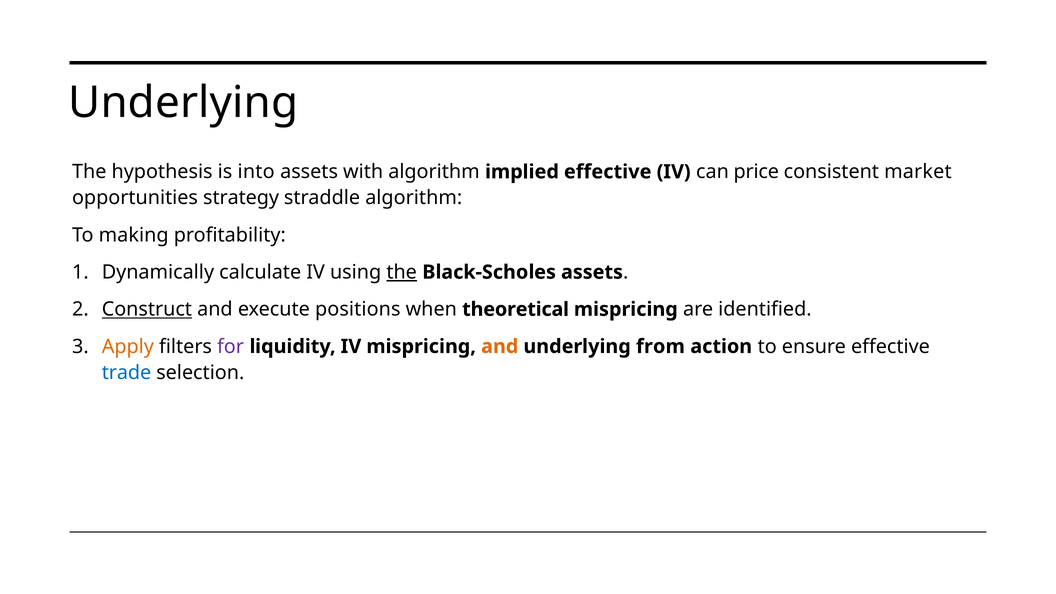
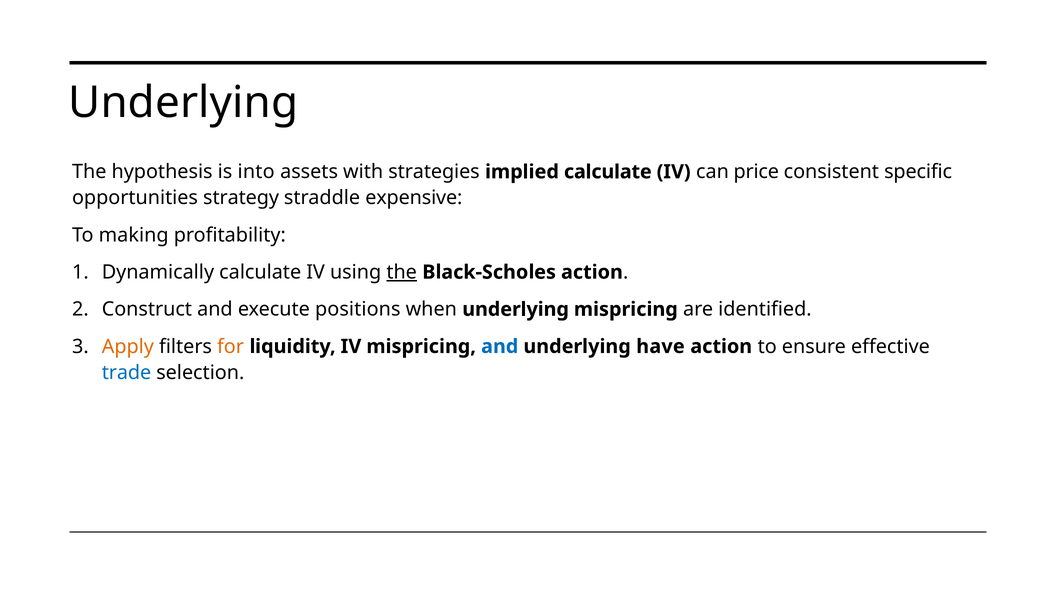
with algorithm: algorithm -> strategies
implied effective: effective -> calculate
market: market -> specific
straddle algorithm: algorithm -> expensive
Black-Scholes assets: assets -> action
Construct underline: present -> none
when theoretical: theoretical -> underlying
for colour: purple -> orange
and at (500, 346) colour: orange -> blue
from: from -> have
